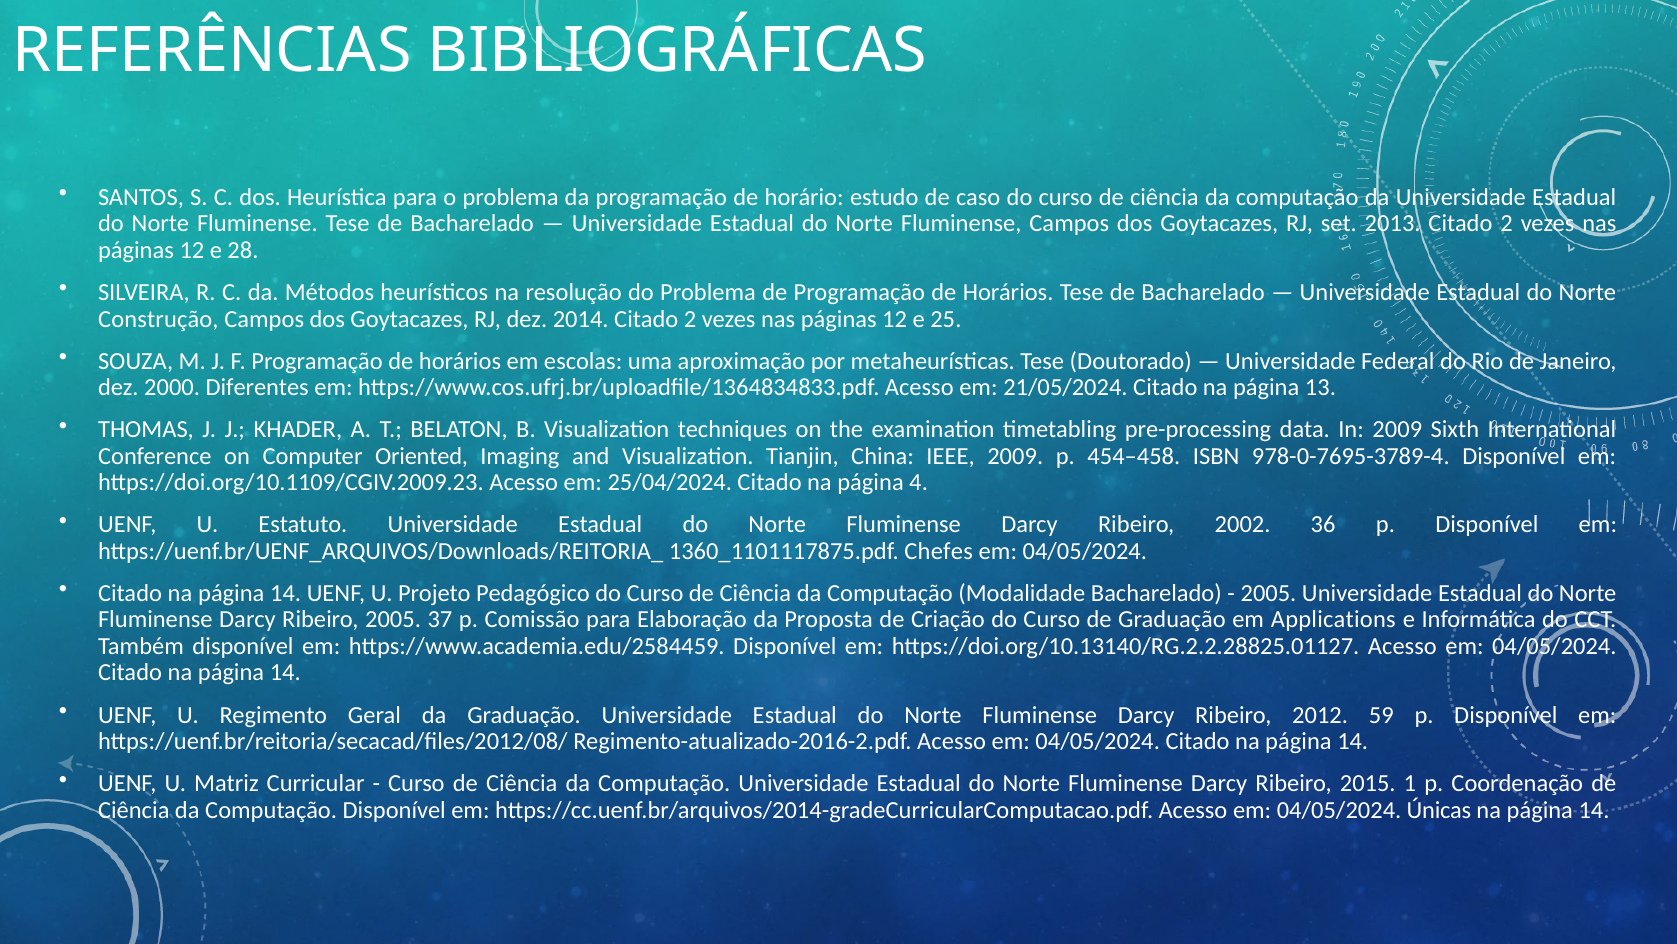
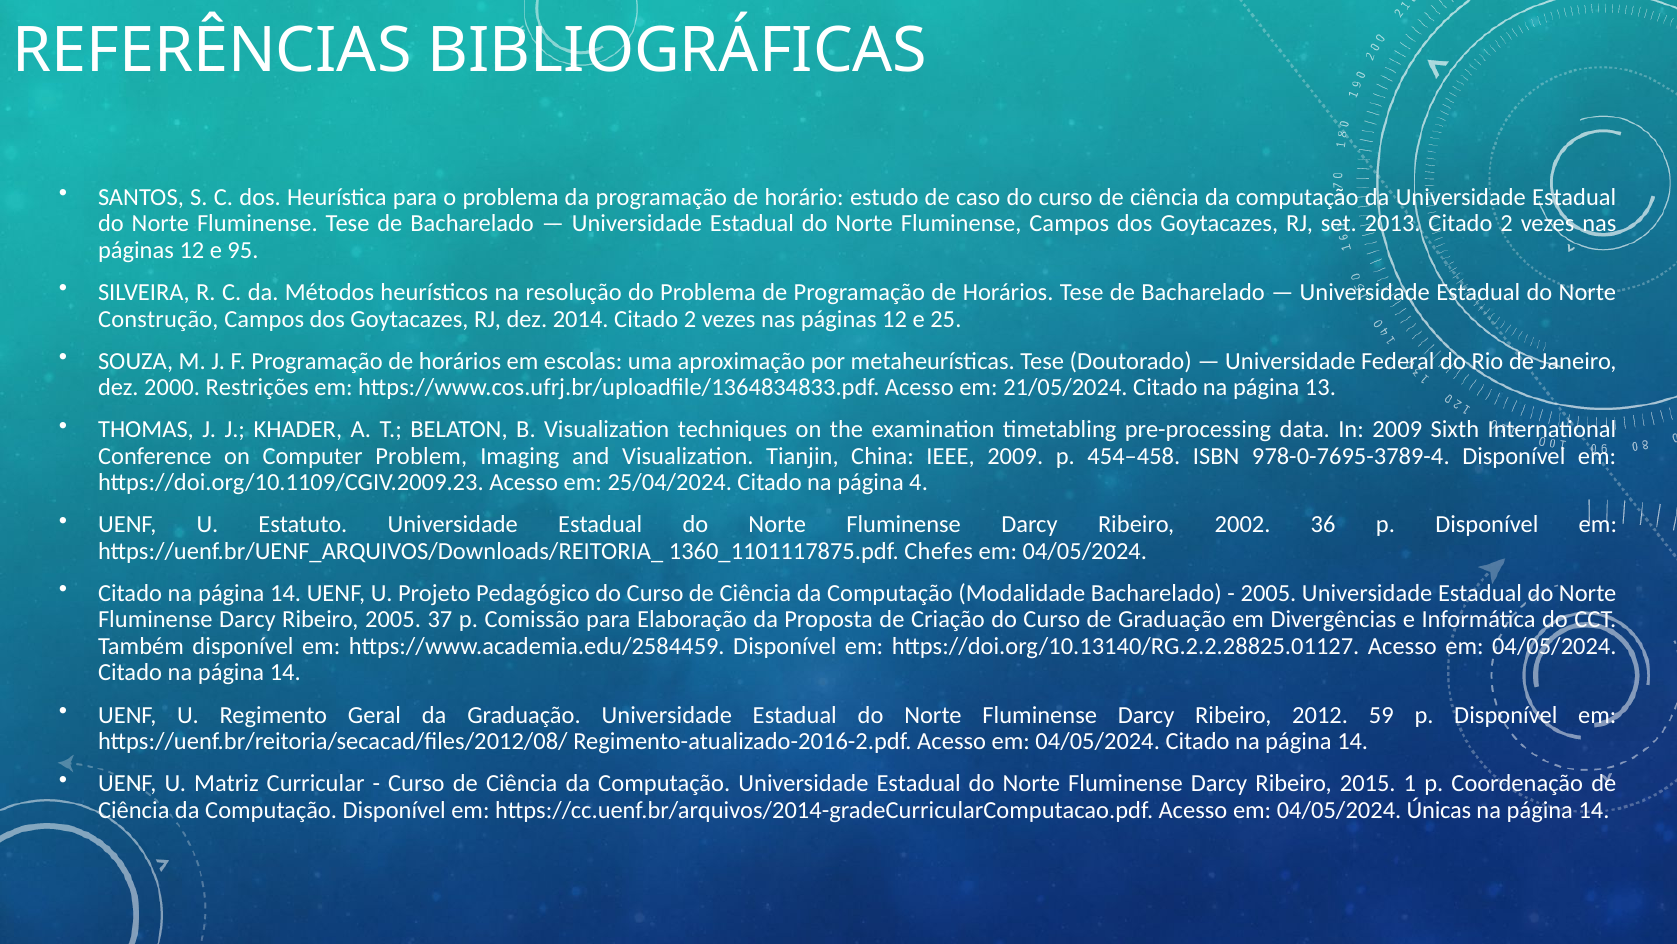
28: 28 -> 95
Diferentes: Diferentes -> Restrições
Oriented: Oriented -> Problem
Applications: Applications -> Divergências
